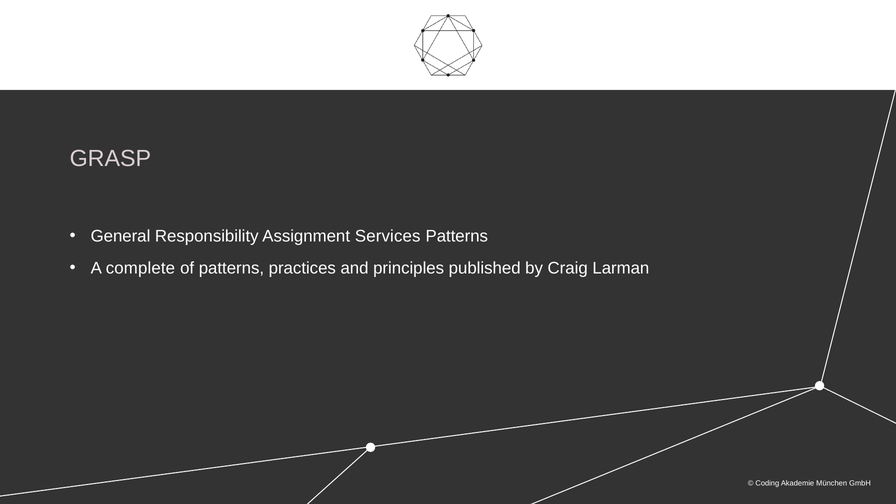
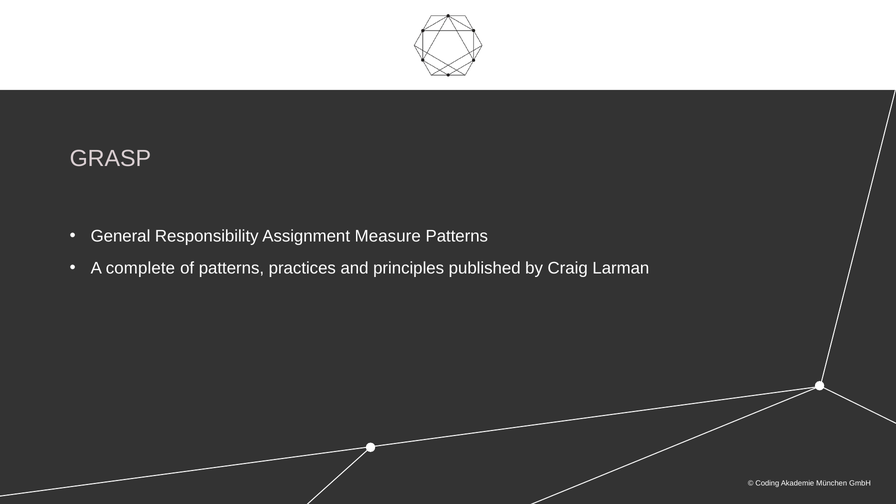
Services: Services -> Measure
